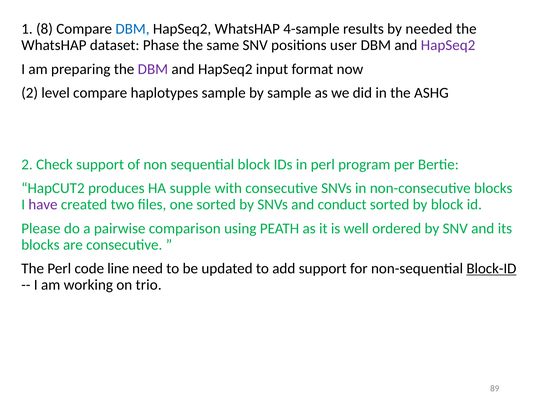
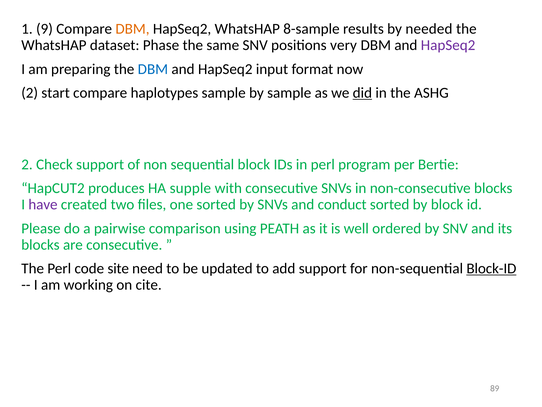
8: 8 -> 9
DBM at (132, 29) colour: blue -> orange
4-sample: 4-sample -> 8-sample
user: user -> very
DBM at (153, 69) colour: purple -> blue
level: level -> start
did underline: none -> present
line: line -> site
trio: trio -> cite
